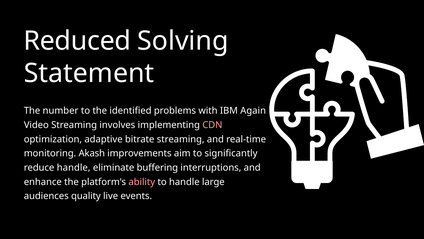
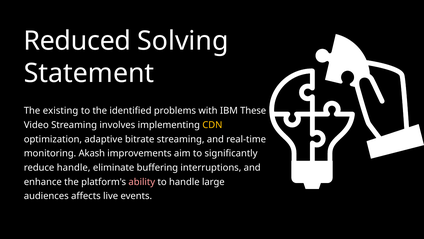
number: number -> existing
Again: Again -> These
CDN colour: pink -> yellow
quality: quality -> affects
